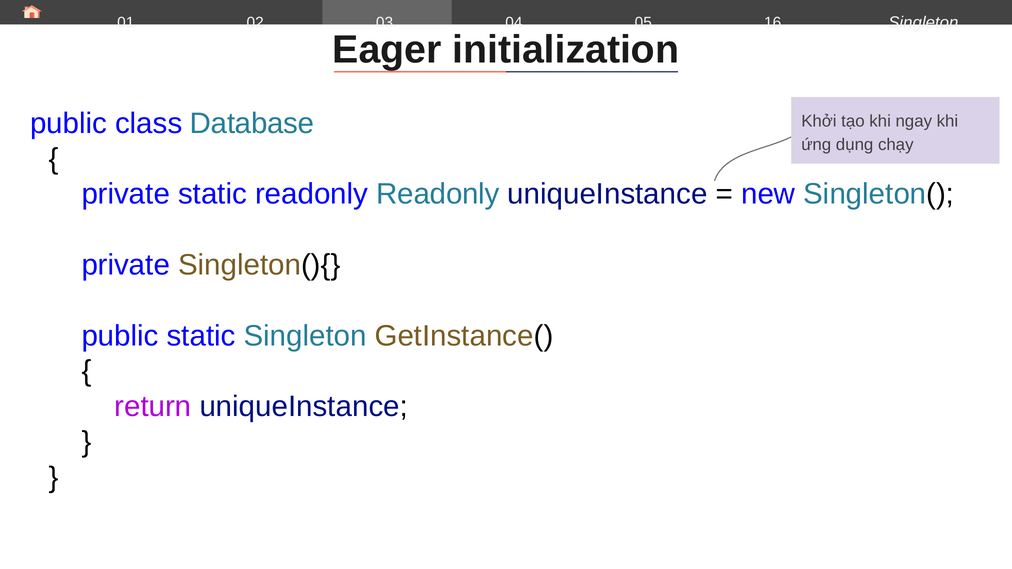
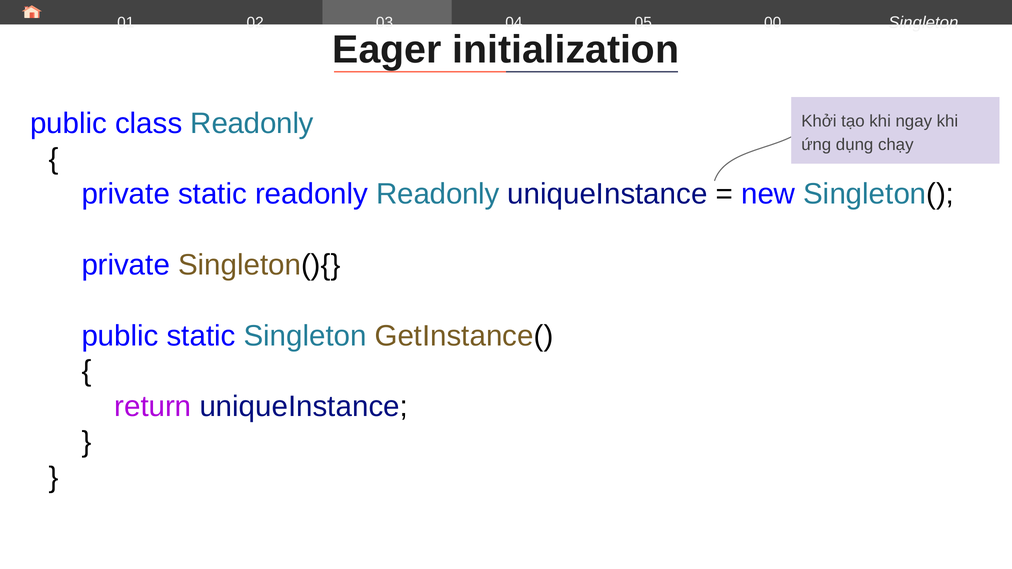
16: 16 -> 00
class Database: Database -> Readonly
